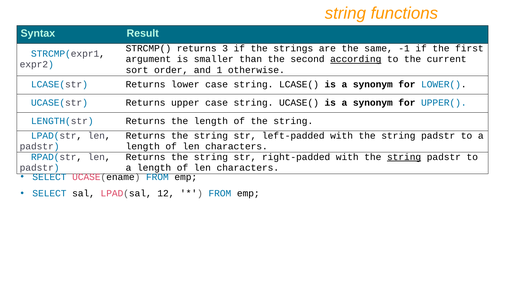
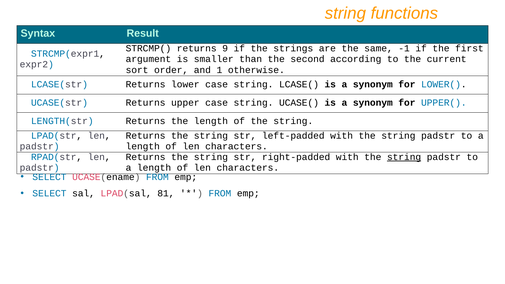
3: 3 -> 9
according underline: present -> none
12: 12 -> 81
